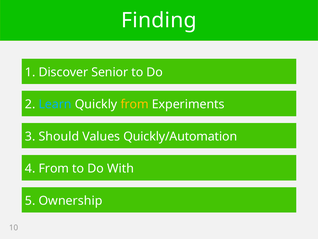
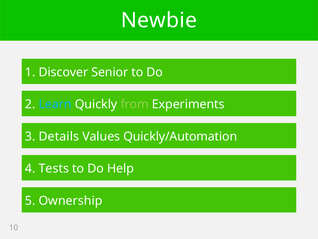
Finding: Finding -> Newbie
from at (135, 104) colour: yellow -> light green
Should: Should -> Details
4 From: From -> Tests
With: With -> Help
